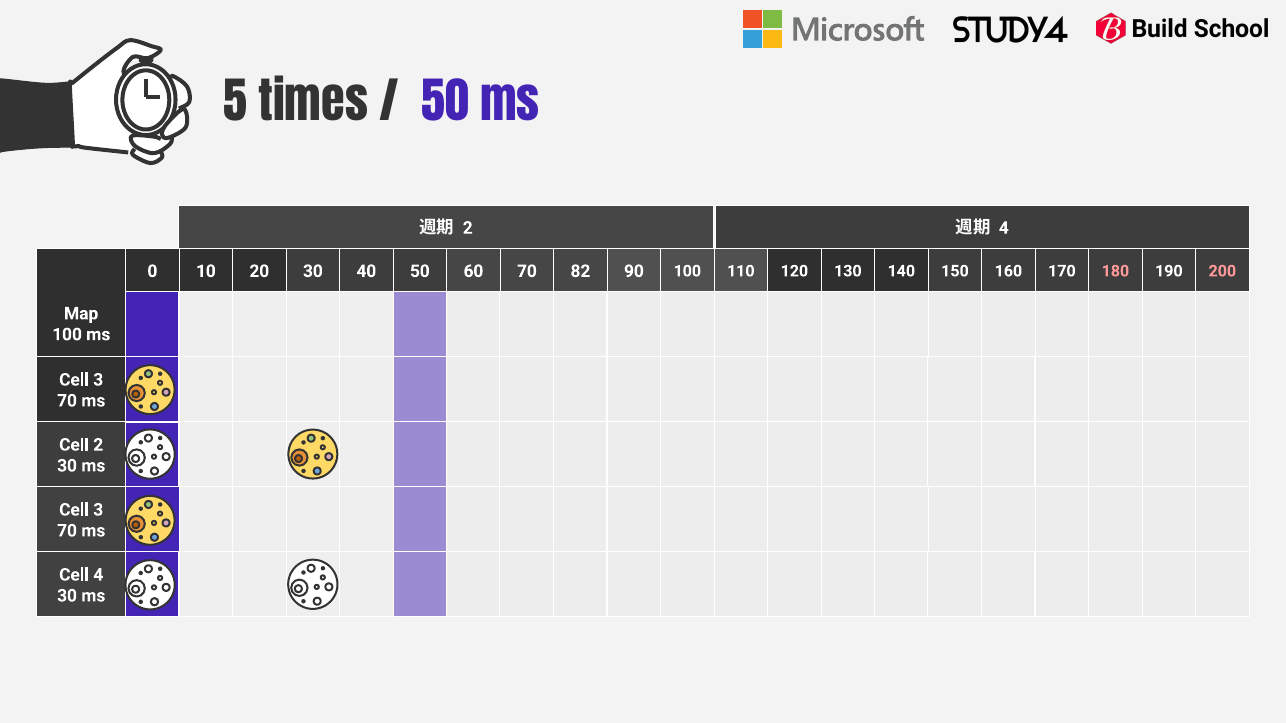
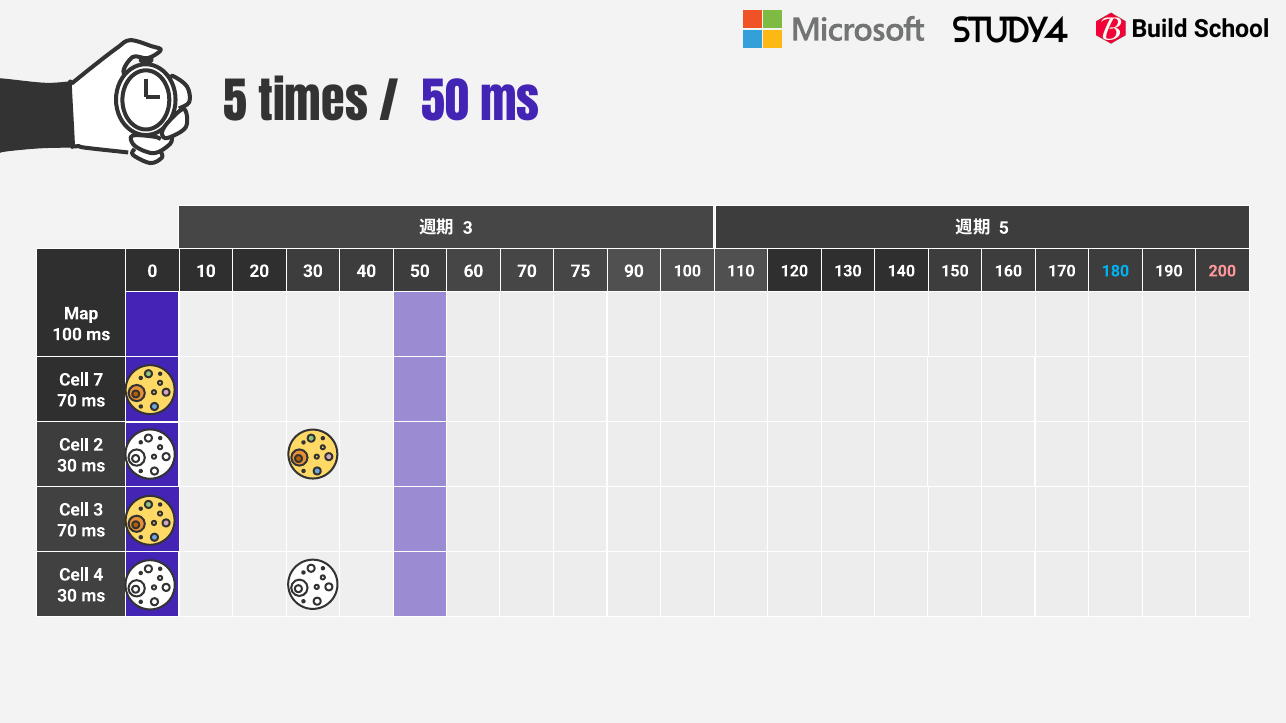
2 at (468, 228): 2 -> 3
4 at (1004, 228): 4 -> 5
82: 82 -> 75
180 colour: pink -> light blue
3 at (98, 380): 3 -> 7
